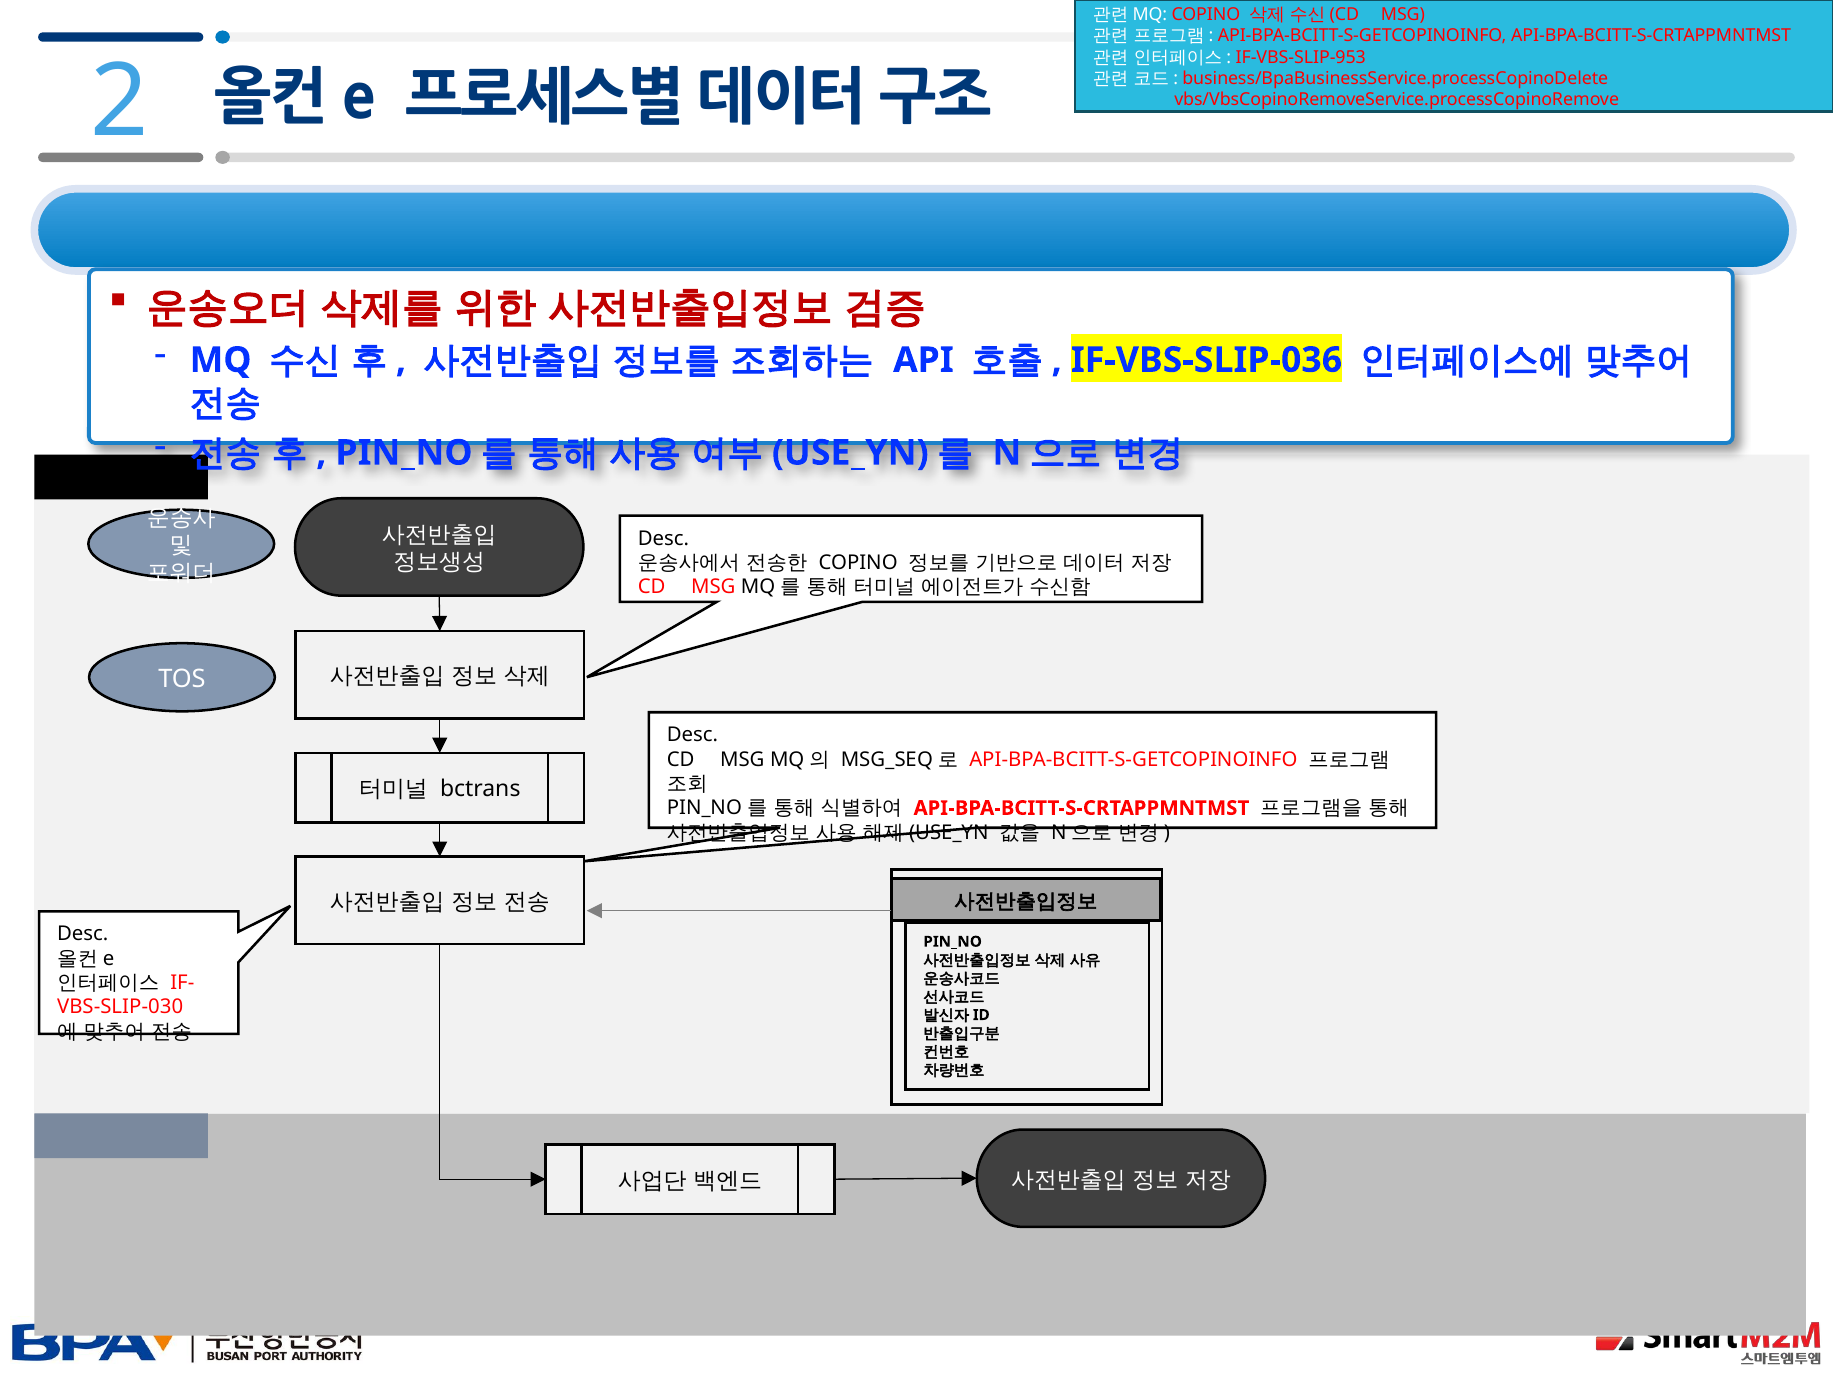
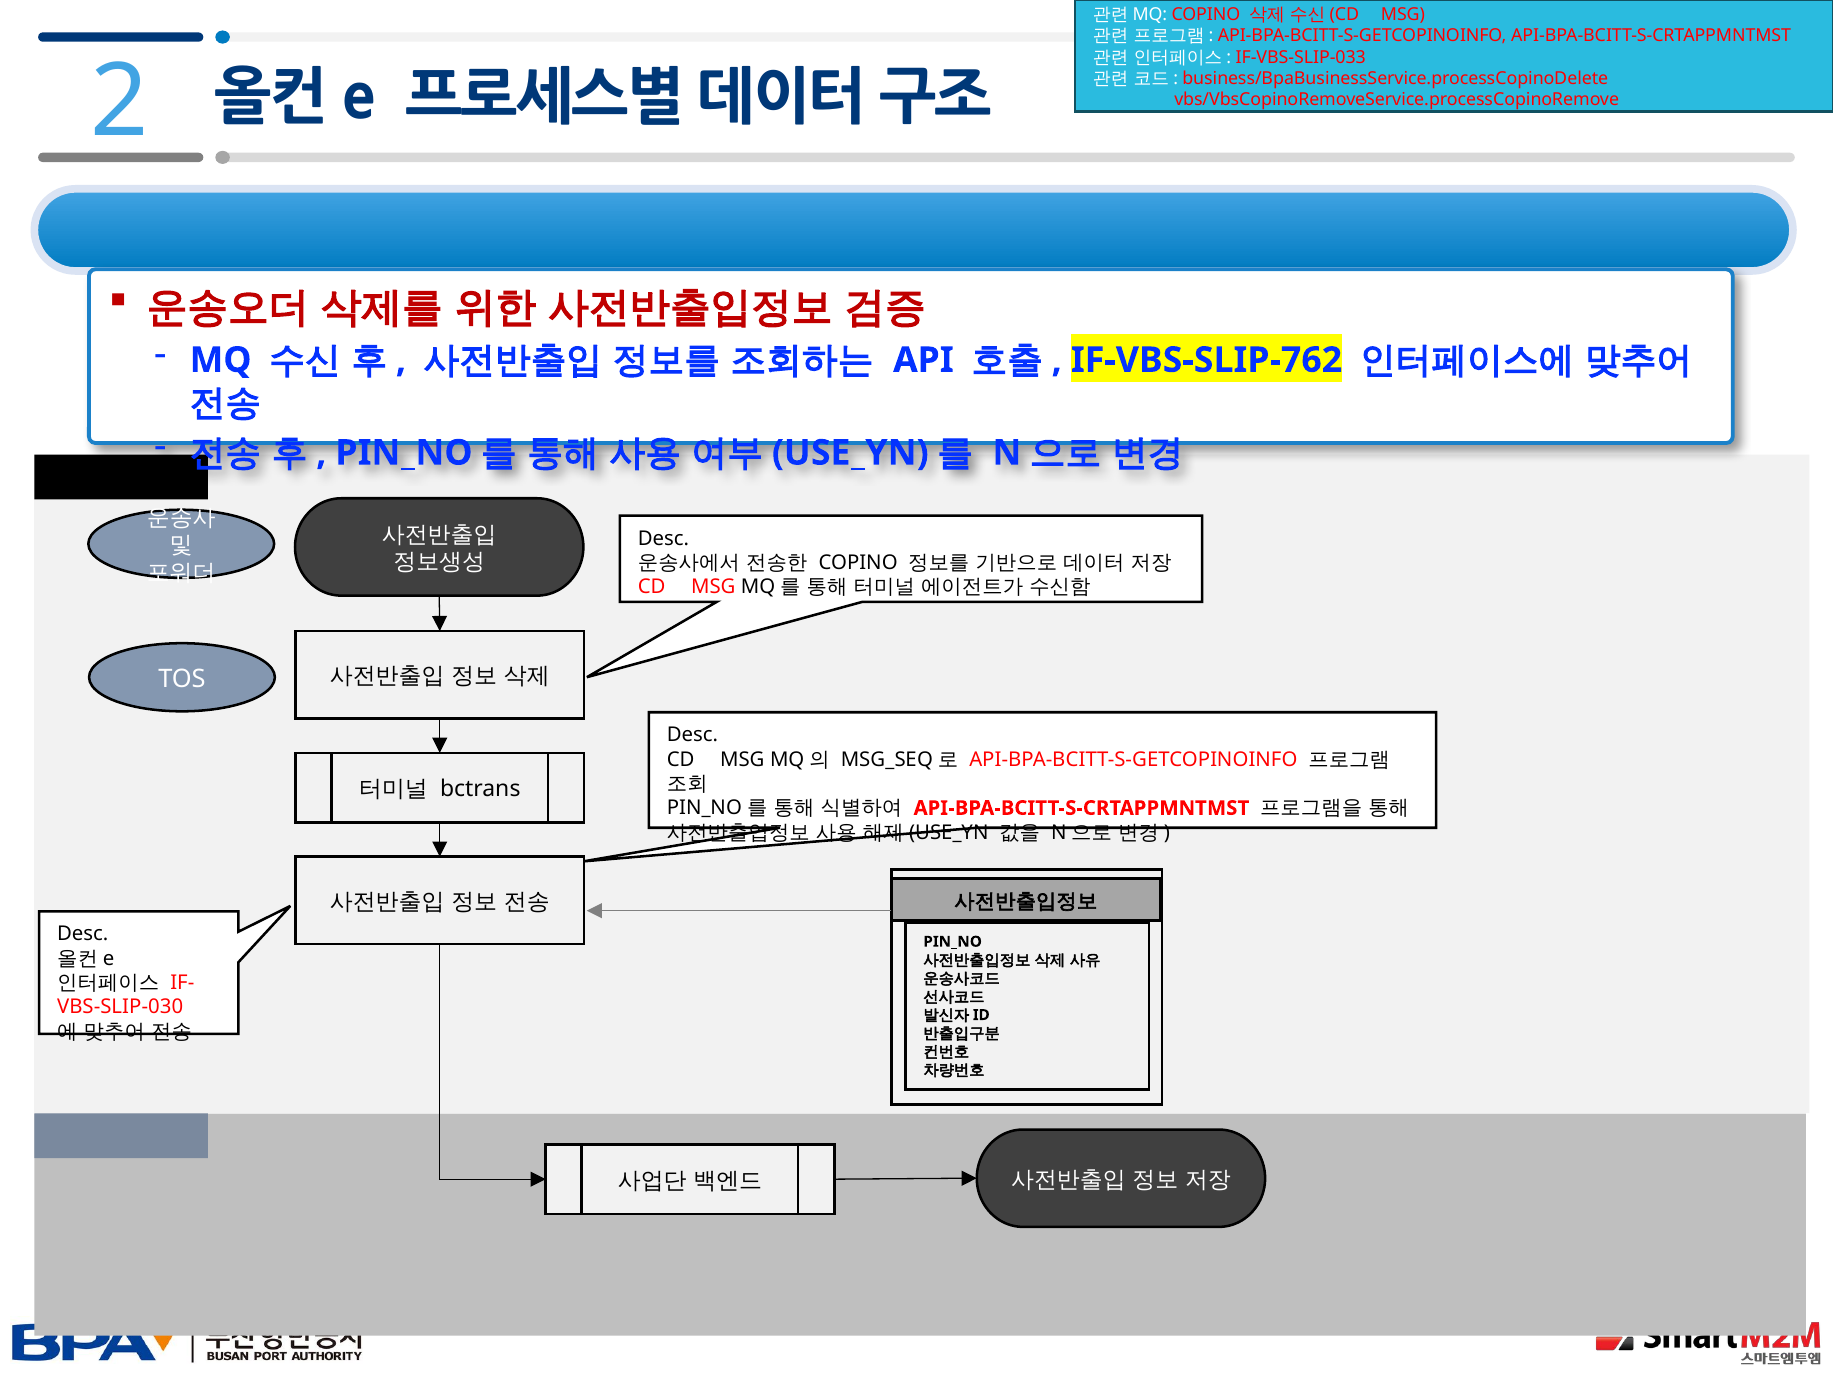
IF-VBS-SLIP-953: IF-VBS-SLIP-953 -> IF-VBS-SLIP-033
IF-VBS-SLIP-036: IF-VBS-SLIP-036 -> IF-VBS-SLIP-762
